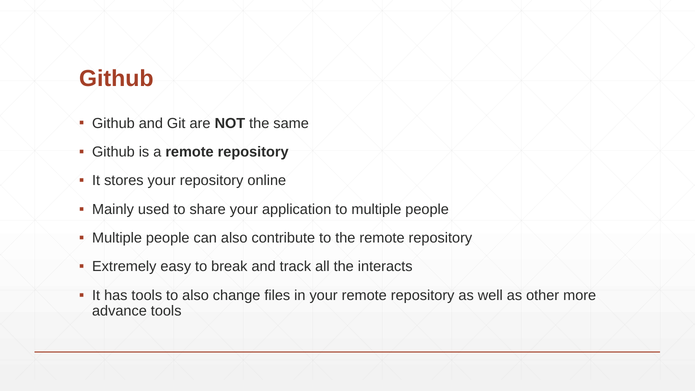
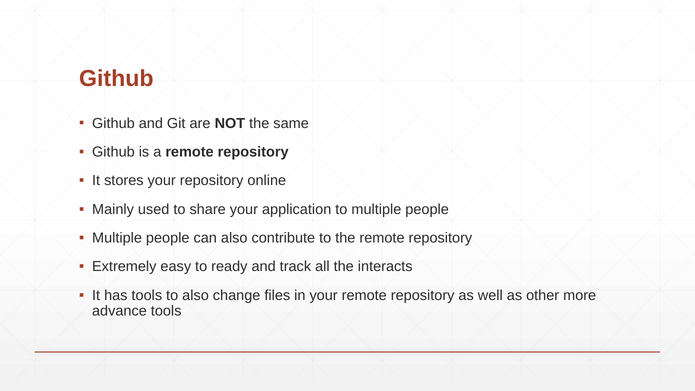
break: break -> ready
